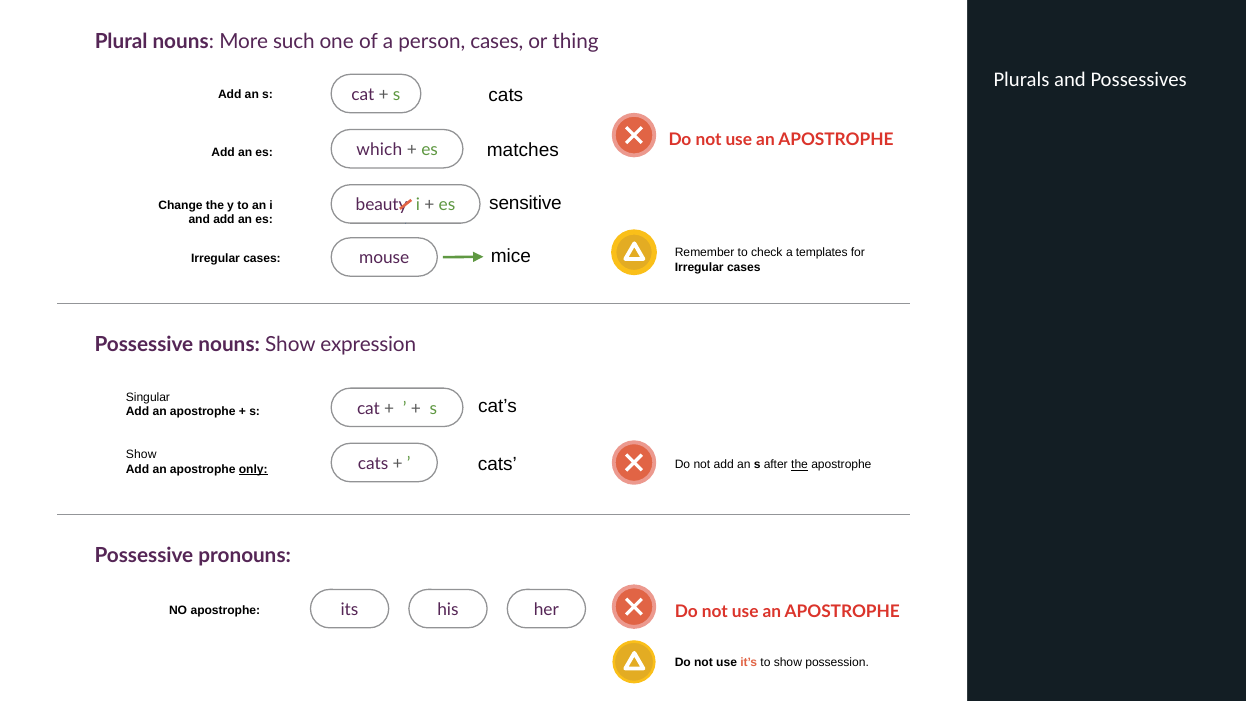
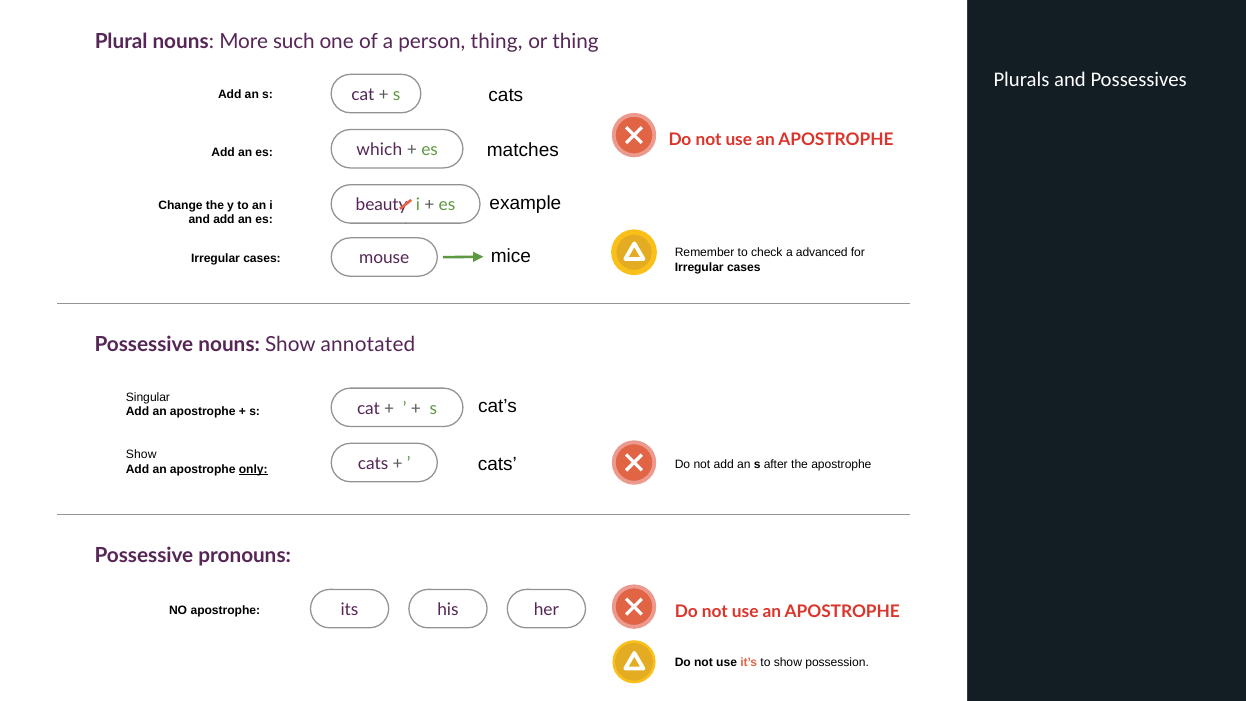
person cases: cases -> thing
sensitive: sensitive -> example
templates: templates -> advanced
expression: expression -> annotated
the at (800, 465) underline: present -> none
